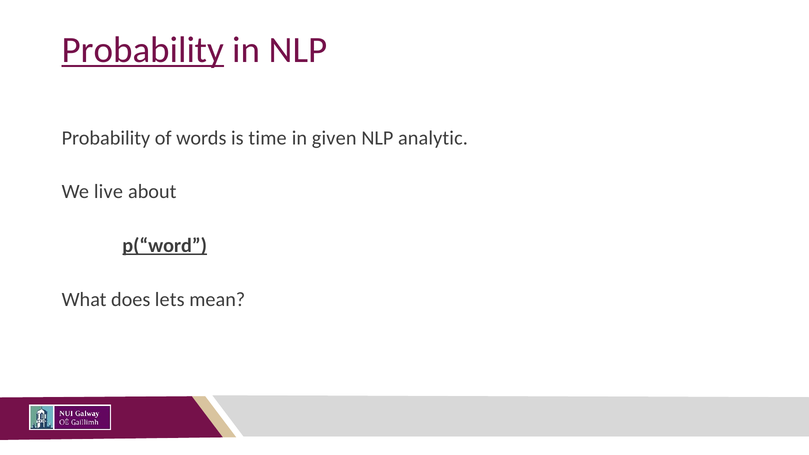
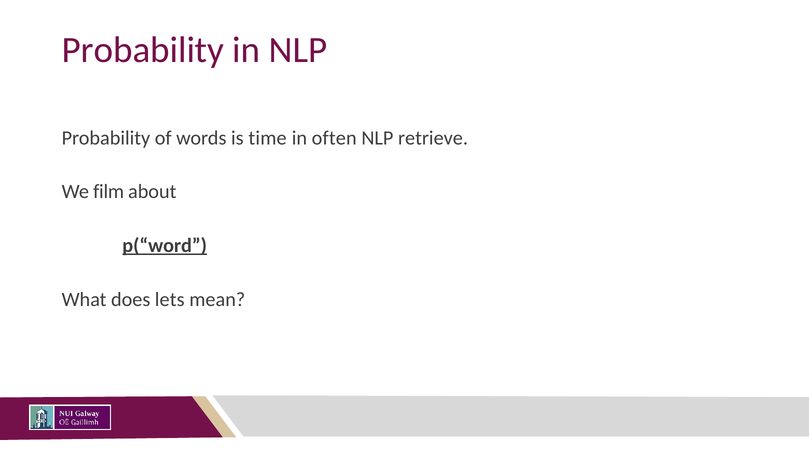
Probability at (143, 50) underline: present -> none
given: given -> often
analytic: analytic -> retrieve
live: live -> film
